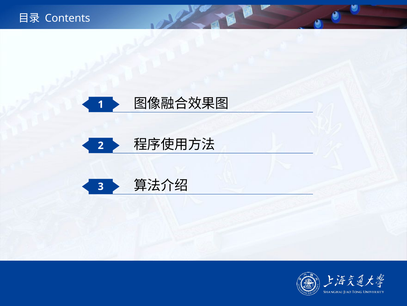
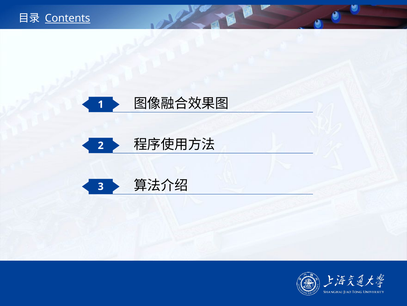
Contents underline: none -> present
